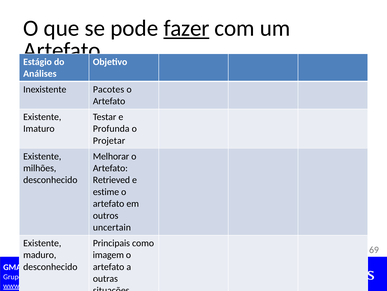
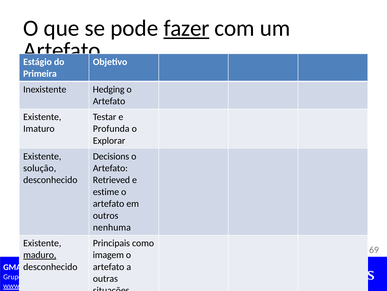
Análises: Análises -> Primeira
Pacotes: Pacotes -> Hedging
Projetar: Projetar -> Explorar
Melhorar: Melhorar -> Decisions
milhões: milhões -> solução
uncertain: uncertain -> nenhuma
maduro at (40, 254) underline: none -> present
